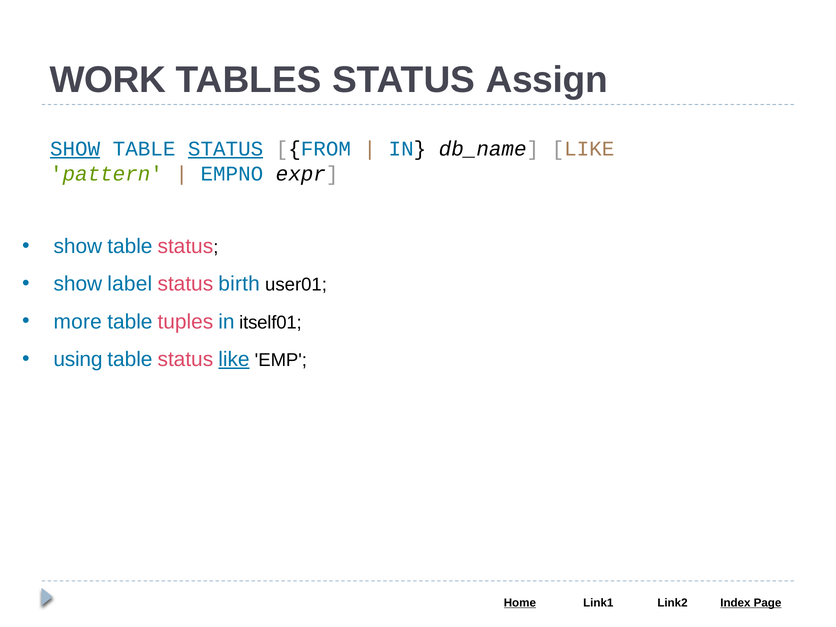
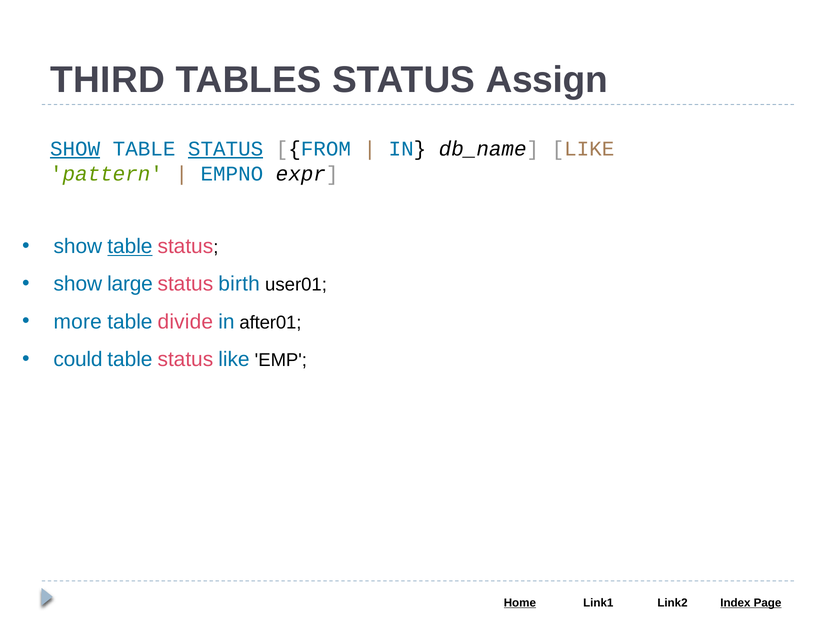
WORK: WORK -> THIRD
table at (130, 246) underline: none -> present
label: label -> large
tuples: tuples -> divide
itself01: itself01 -> after01
using: using -> could
like at (234, 359) underline: present -> none
